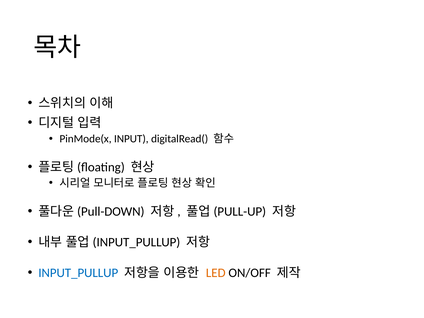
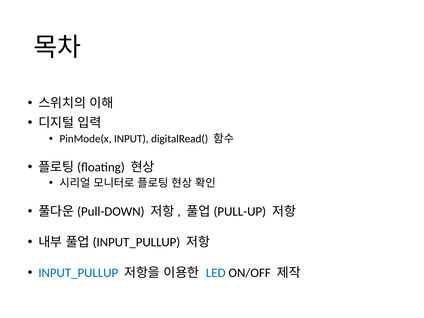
LED colour: orange -> blue
